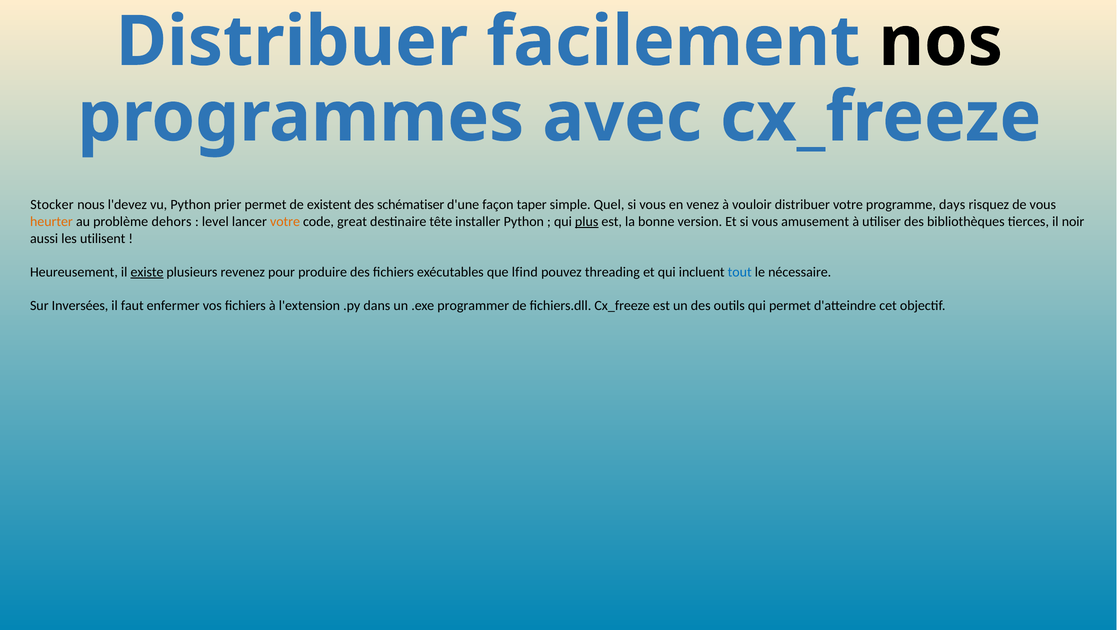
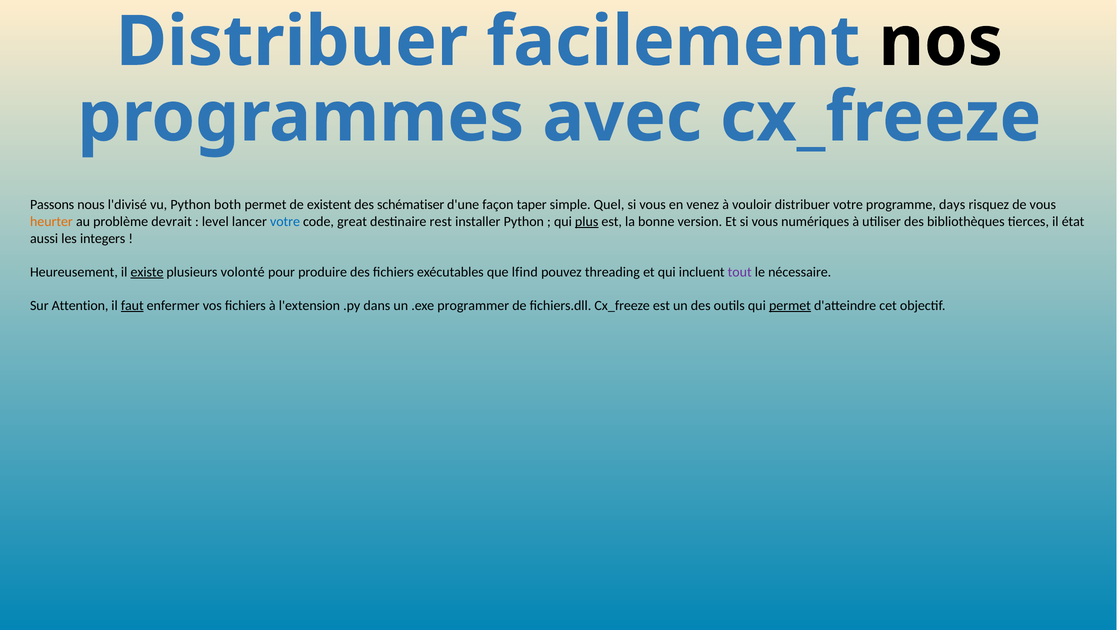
Stocker: Stocker -> Passons
l'devez: l'devez -> l'divisé
prier: prier -> both
dehors: dehors -> devrait
votre at (285, 221) colour: orange -> blue
tête: tête -> rest
amusement: amusement -> numériques
noir: noir -> état
utilisent: utilisent -> integers
revenez: revenez -> volonté
tout colour: blue -> purple
Inversées: Inversées -> Attention
faut underline: none -> present
permet at (790, 305) underline: none -> present
